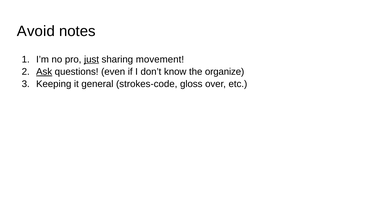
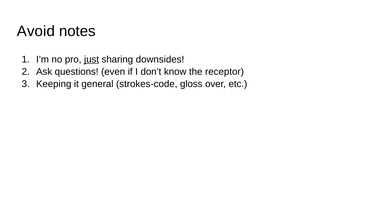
movement: movement -> downsides
Ask underline: present -> none
organize: organize -> receptor
